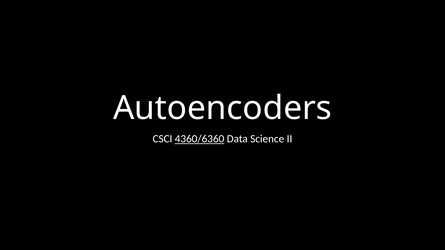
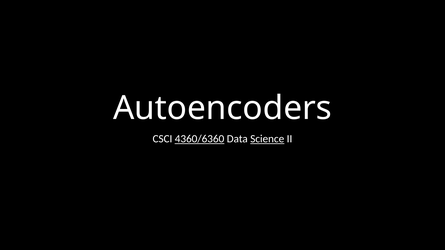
Science underline: none -> present
